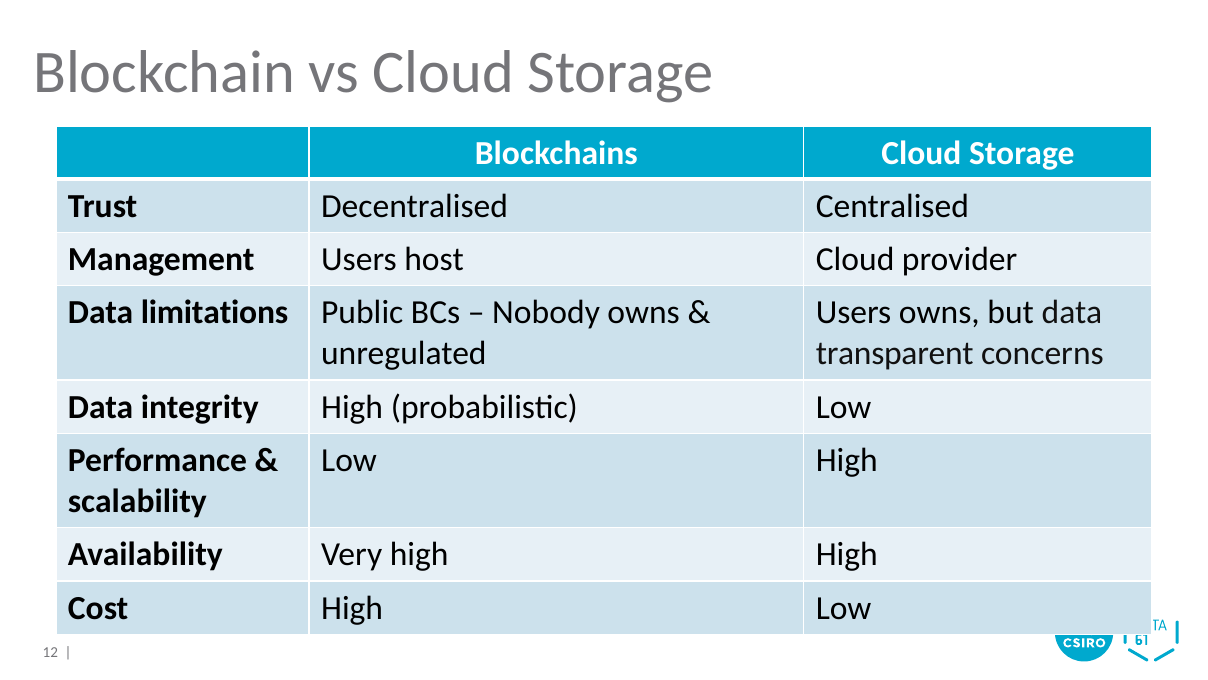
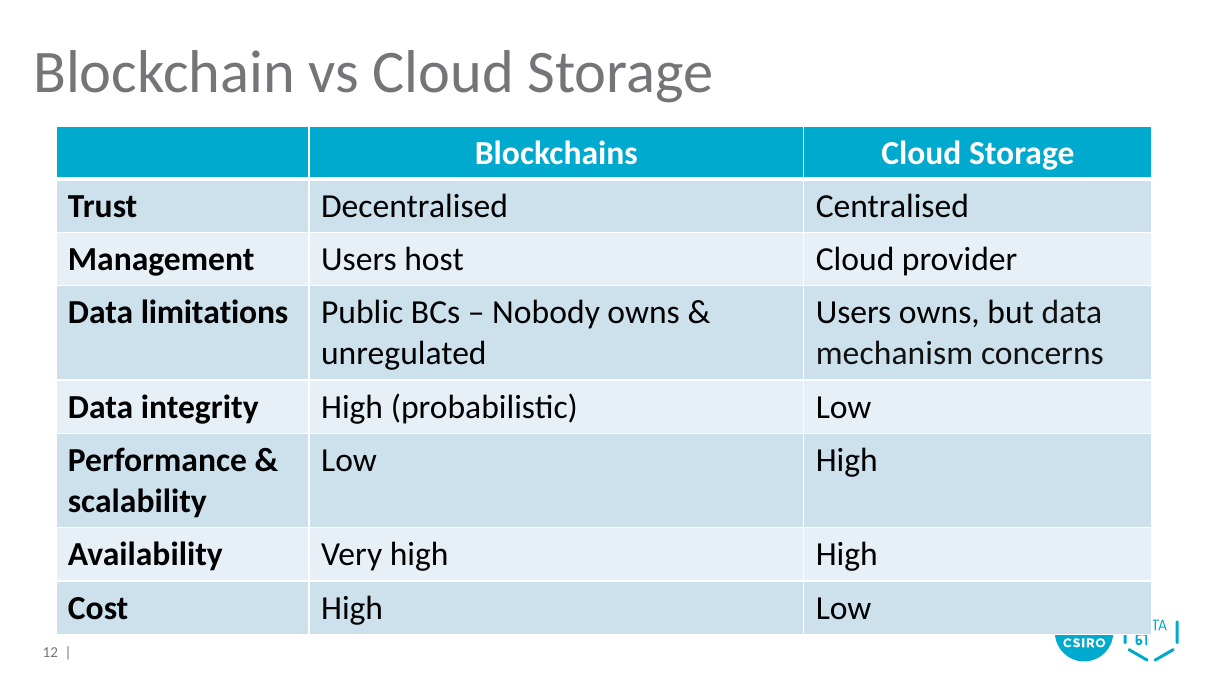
transparent: transparent -> mechanism
